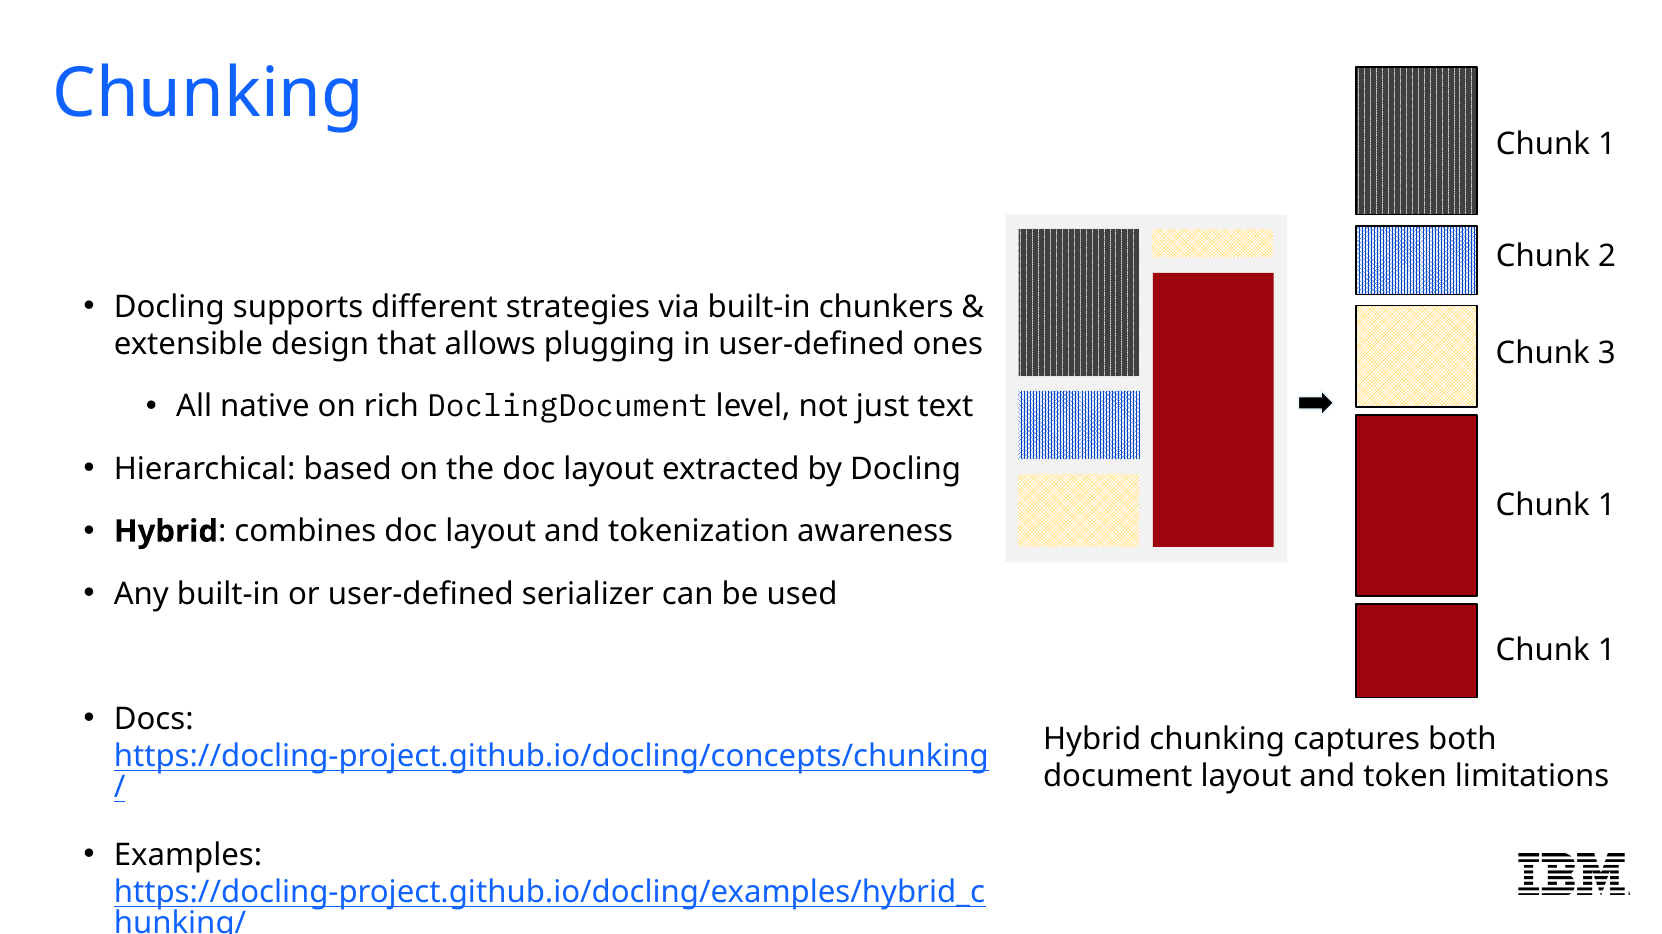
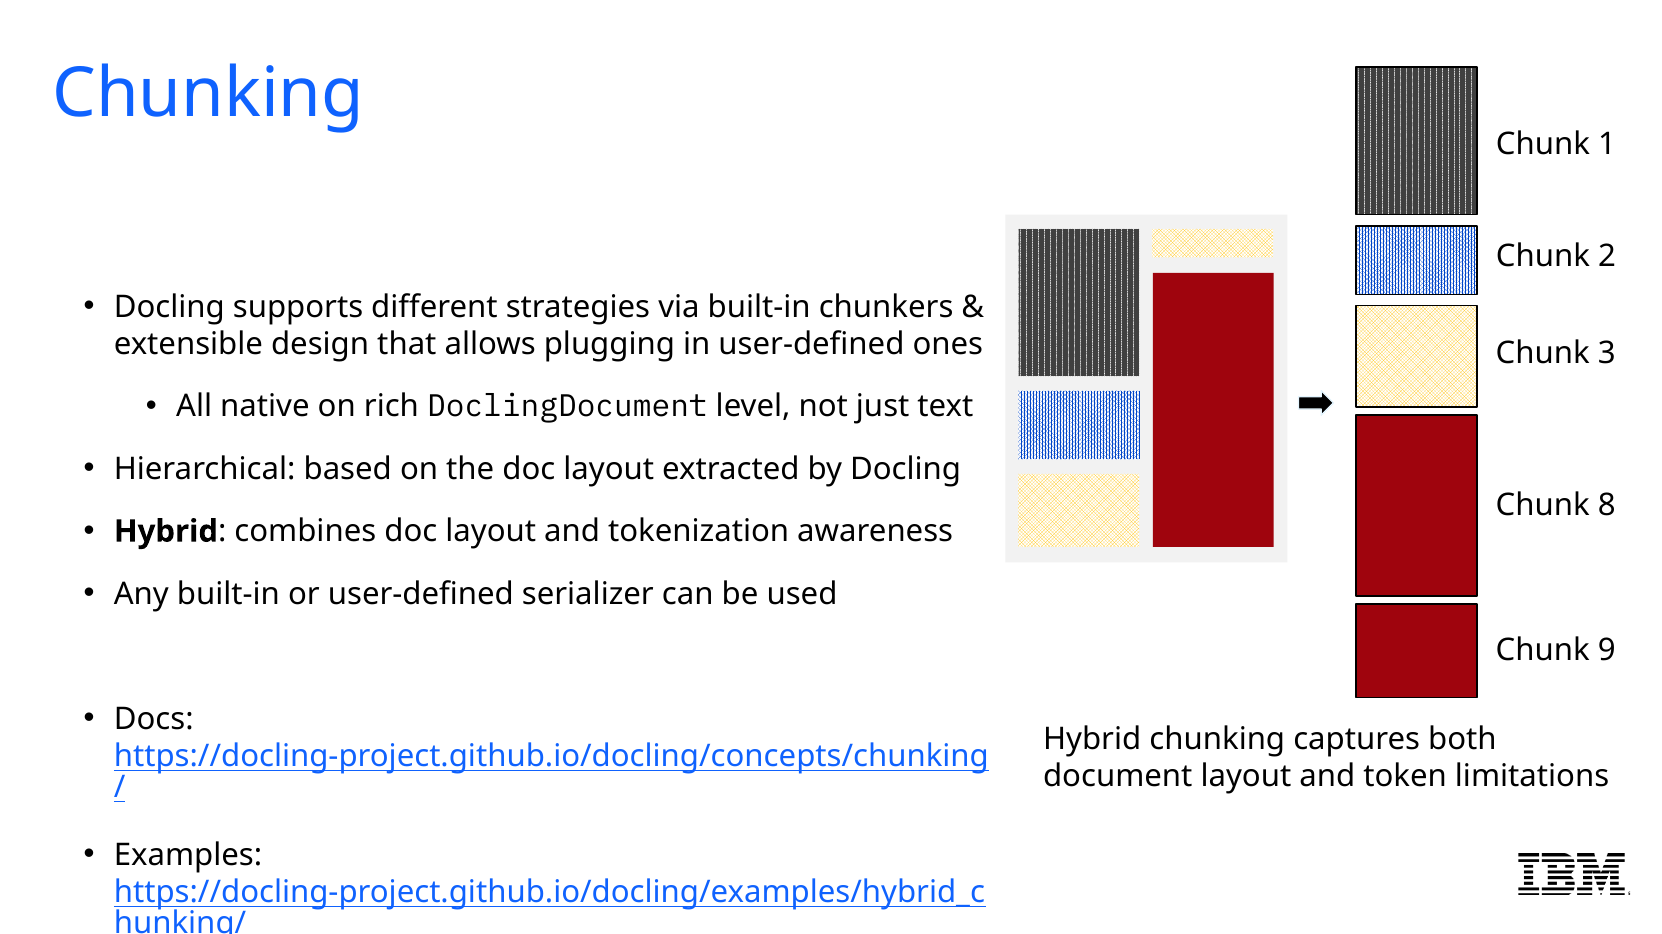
1 at (1607, 506): 1 -> 8
1 at (1607, 651): 1 -> 9
